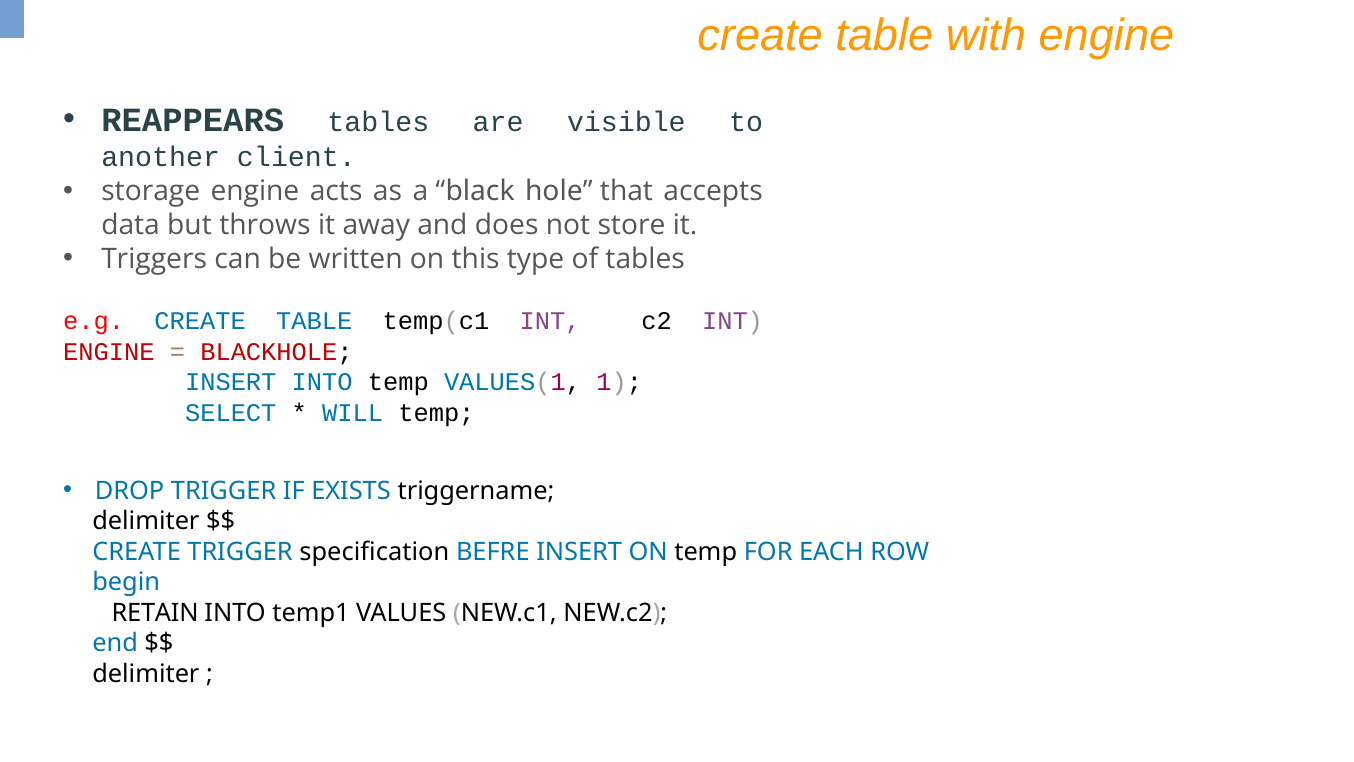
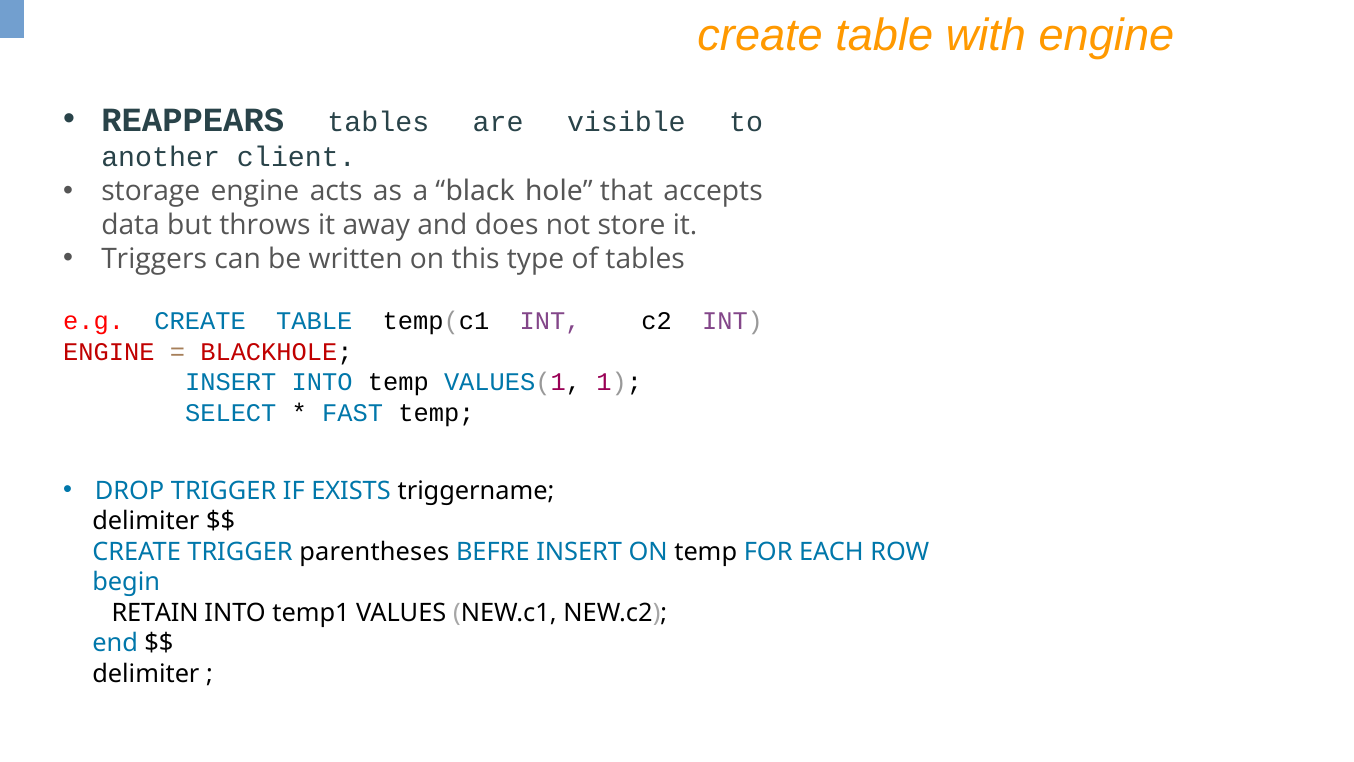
WILL: WILL -> FAST
specification: specification -> parentheses
